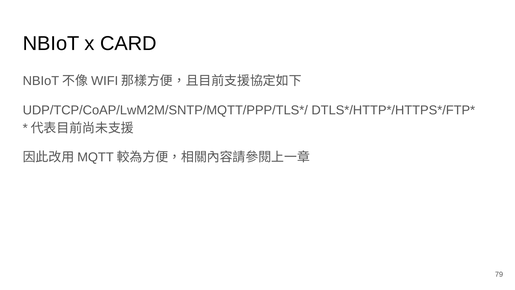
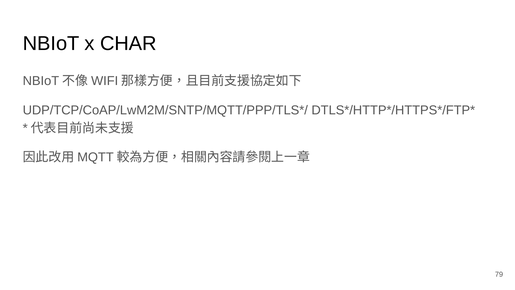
CARD: CARD -> CHAR
